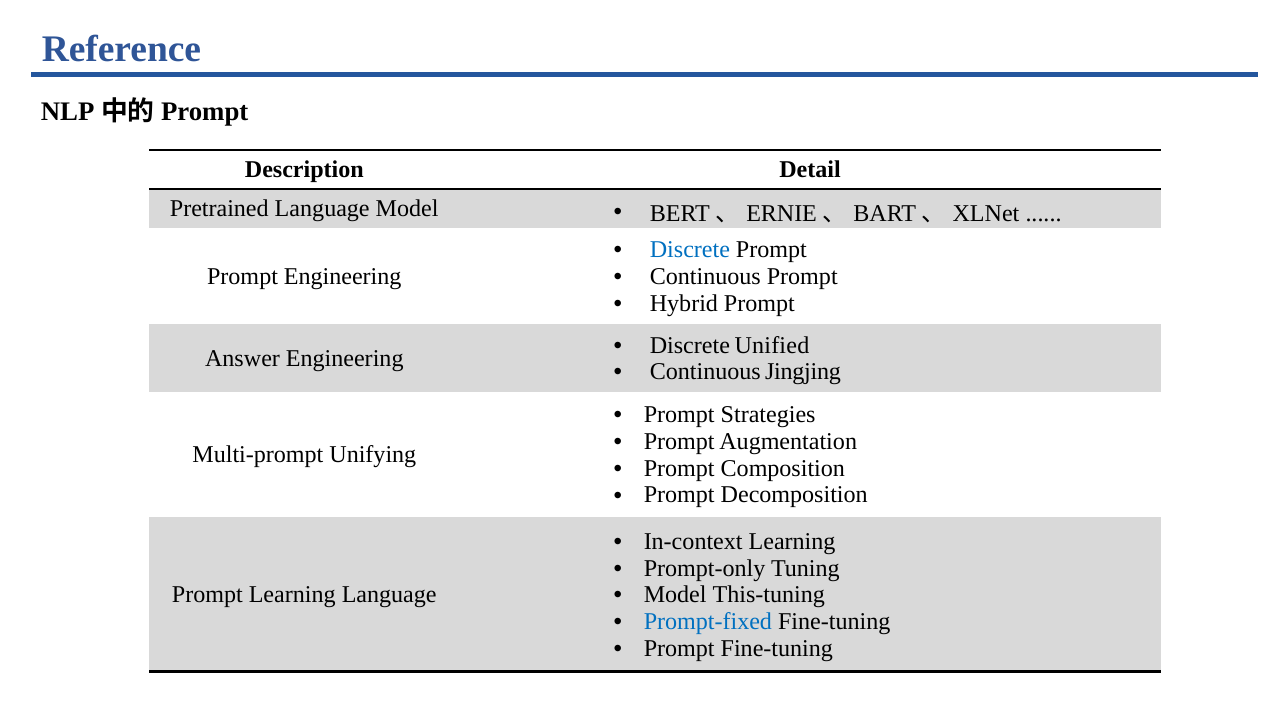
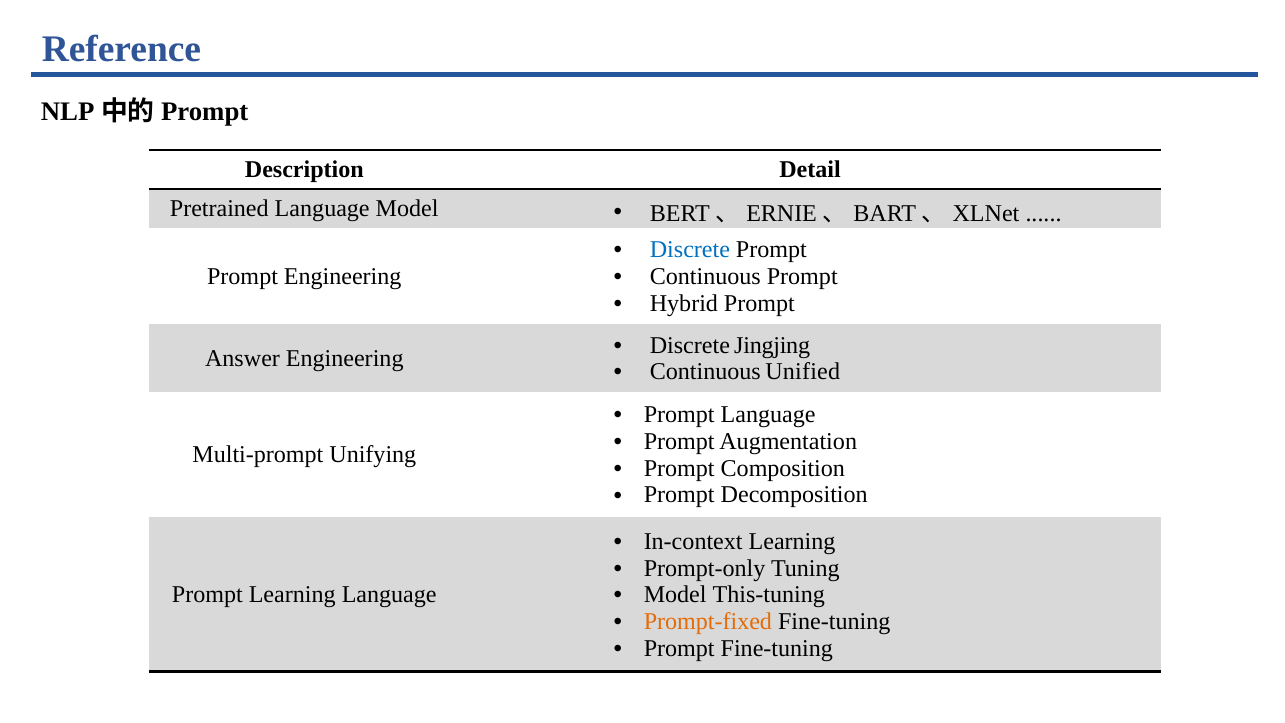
Unified: Unified -> Jingjing
Jingjing: Jingjing -> Unified
Prompt Strategies: Strategies -> Language
Prompt-fixed colour: blue -> orange
